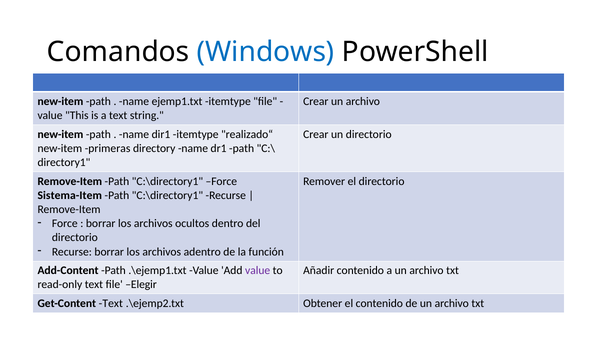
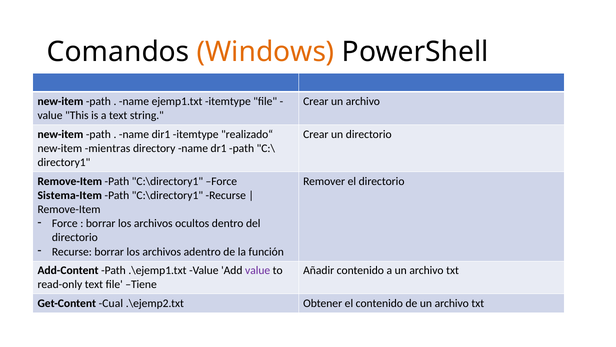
Windows colour: blue -> orange
primeras: primeras -> mientras
Elegir: Elegir -> Tiene
Get-Content Text: Text -> Cual
